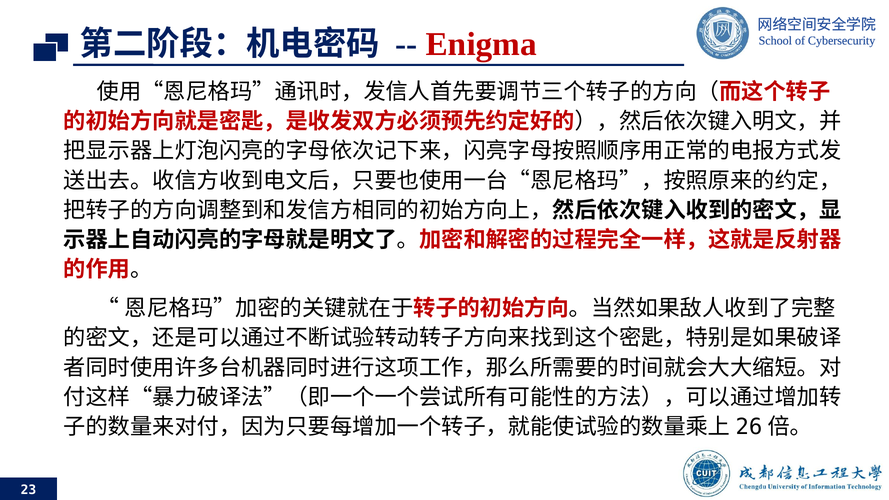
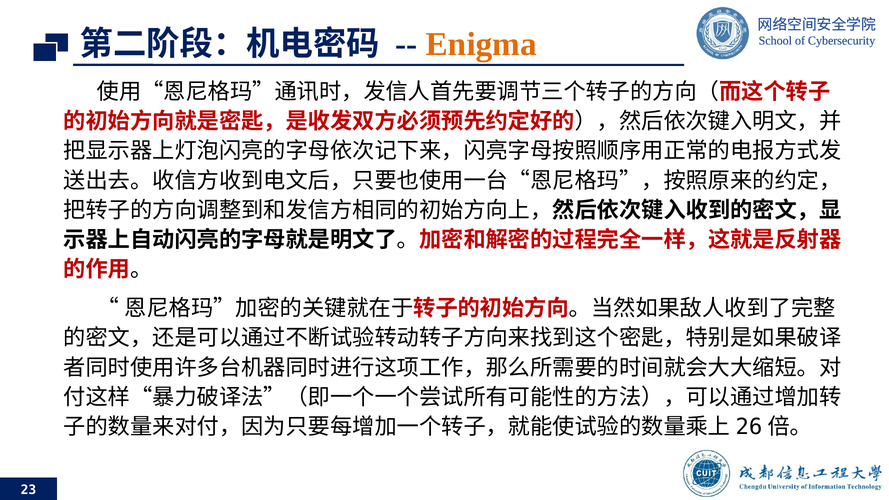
Enigma colour: red -> orange
